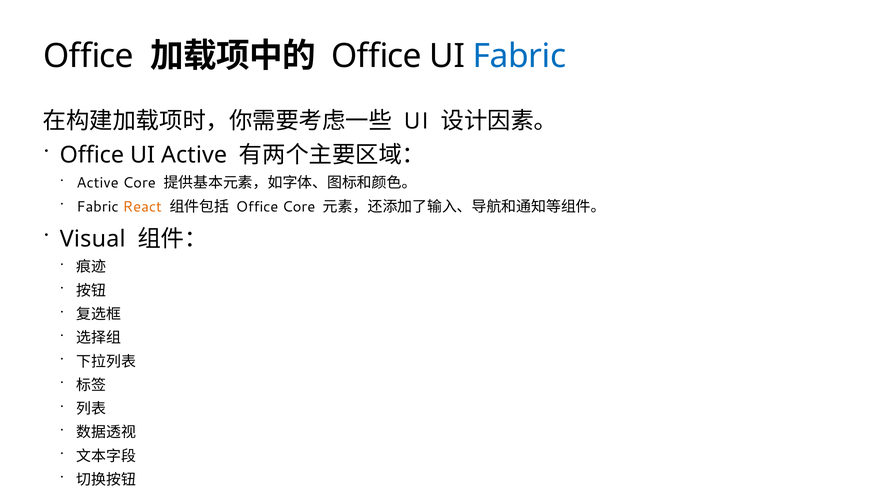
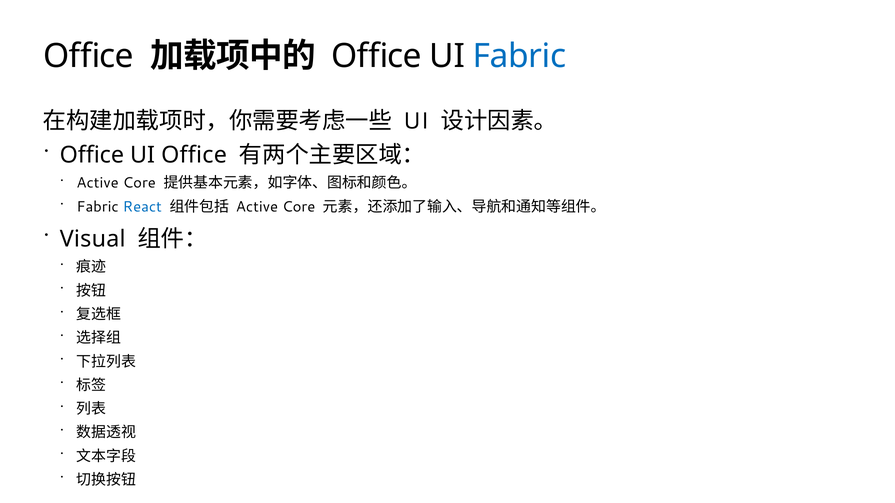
UI Active: Active -> Office
React colour: orange -> blue
Office at (257, 207): Office -> Active
